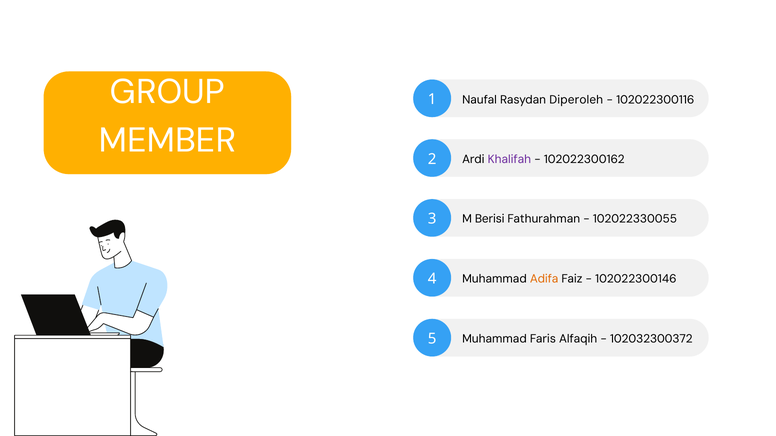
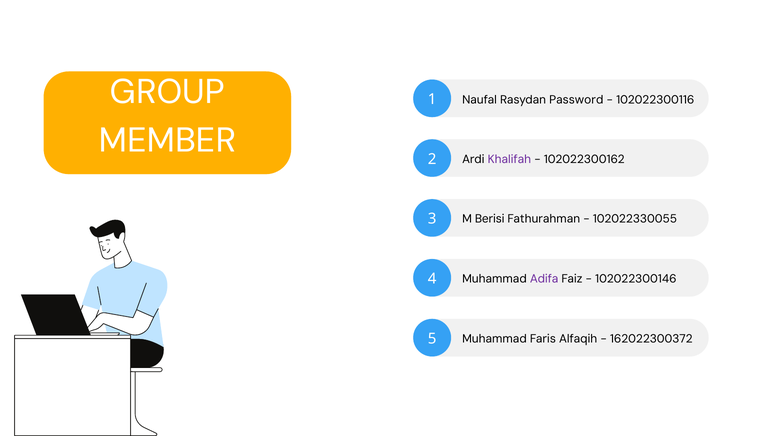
Diperoleh: Diperoleh -> Password
Adifa colour: orange -> purple
102032300372: 102032300372 -> 162022300372
